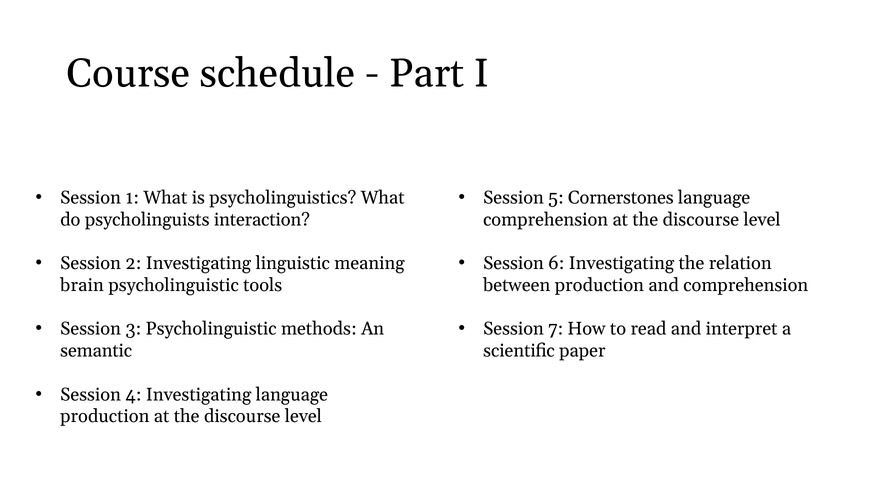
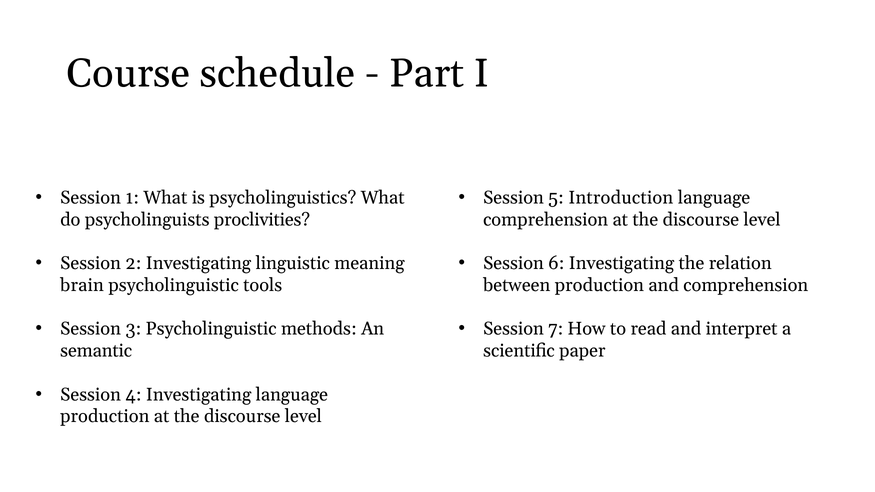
Cornerstones: Cornerstones -> Introduction
interaction: interaction -> proclivities
